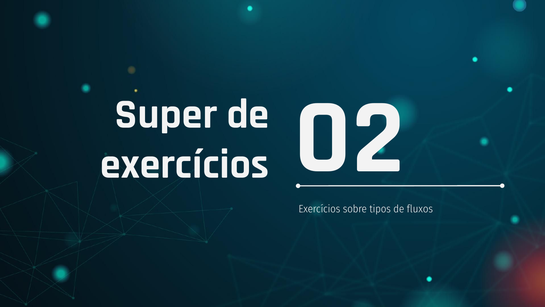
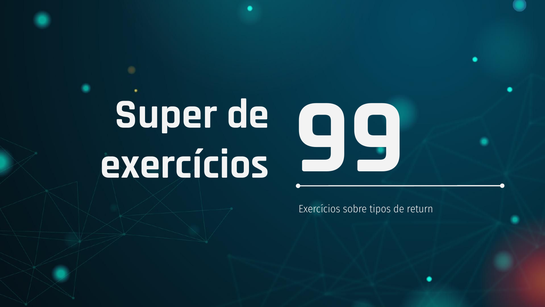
02: 02 -> 99
fluxos: fluxos -> return
